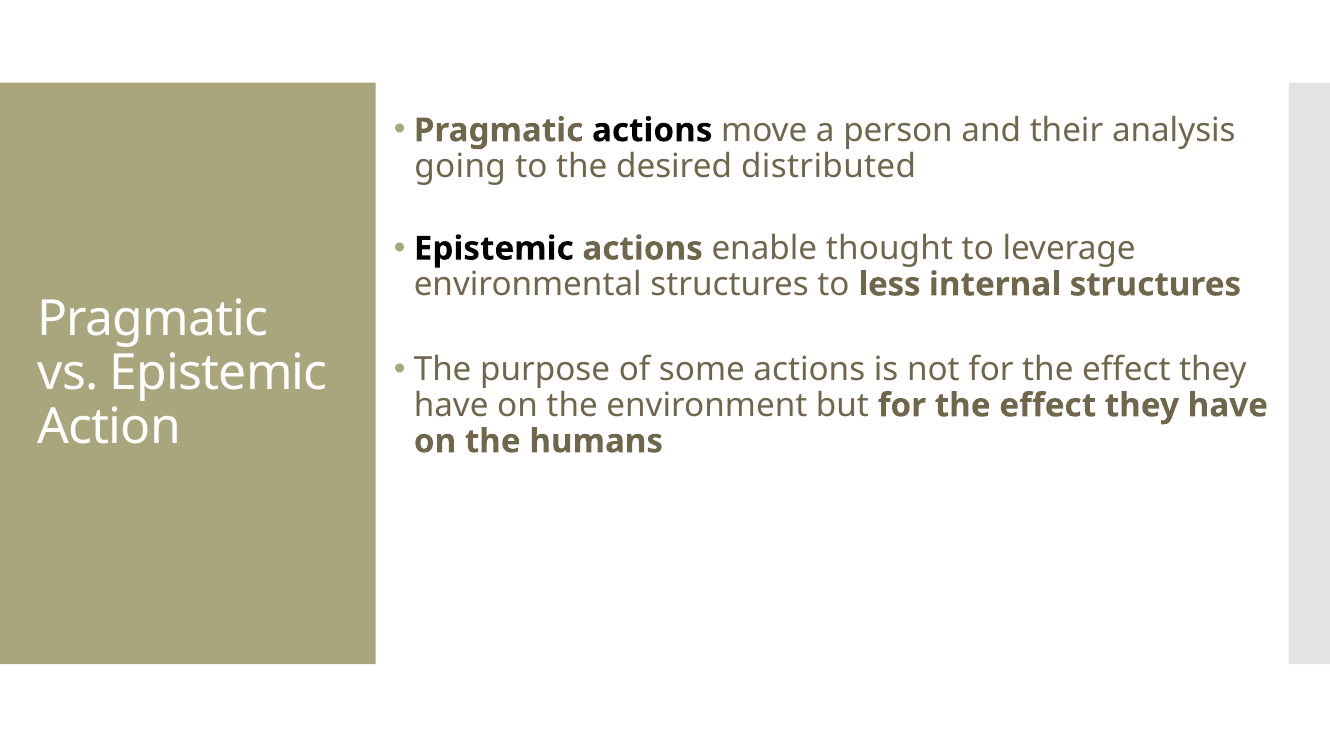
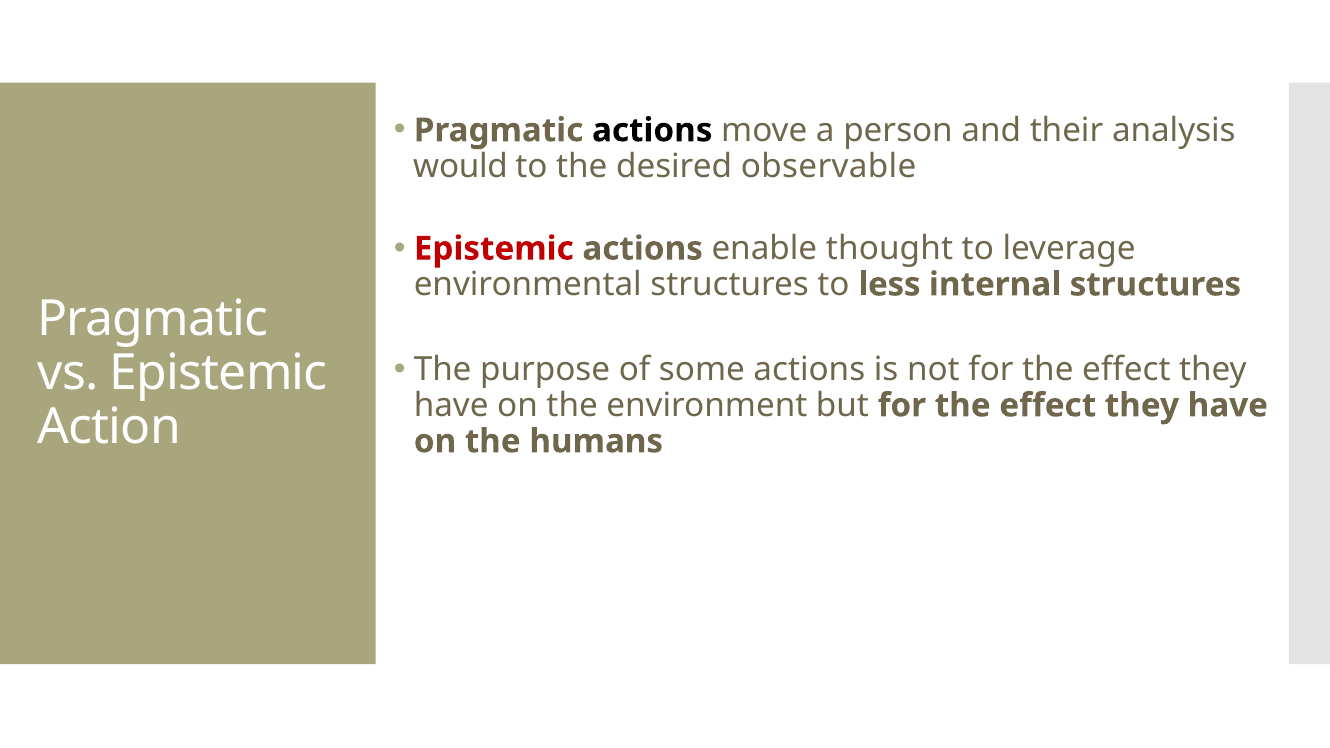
going: going -> would
distributed: distributed -> observable
Epistemic at (494, 249) colour: black -> red
